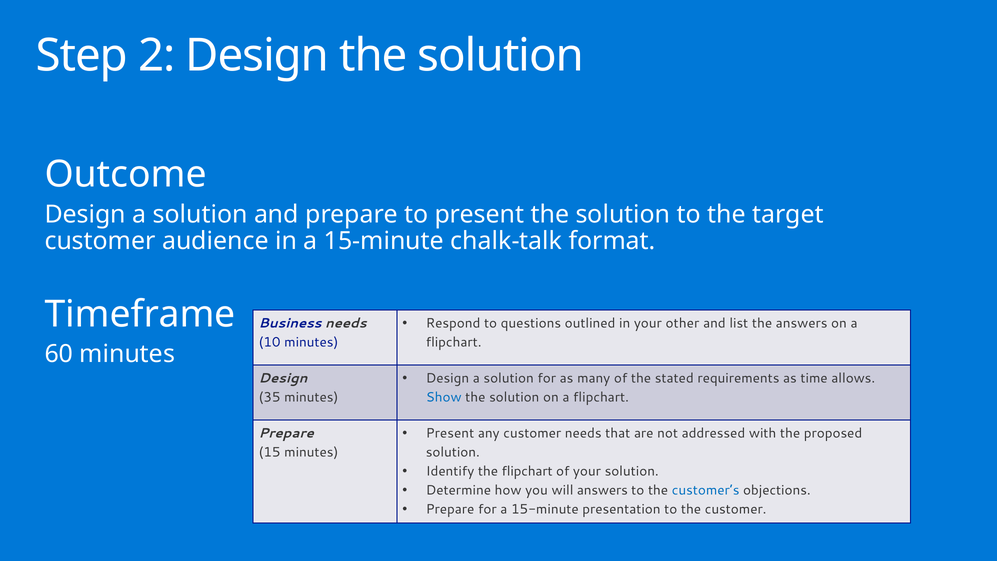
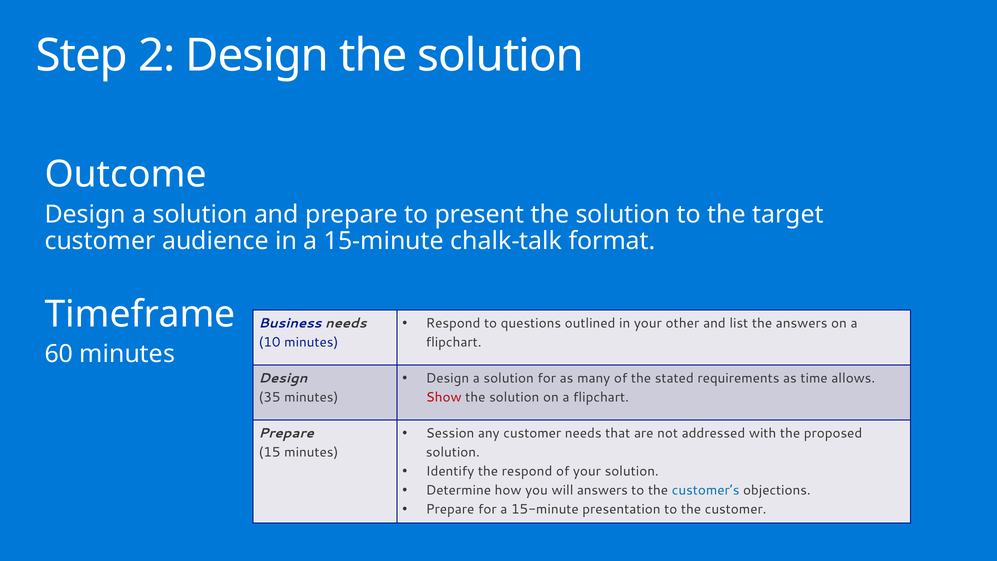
Show colour: blue -> red
Present at (450, 433): Present -> Session
the flipchart: flipchart -> respond
